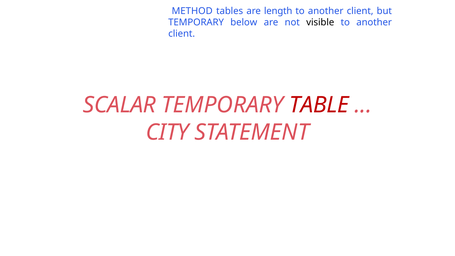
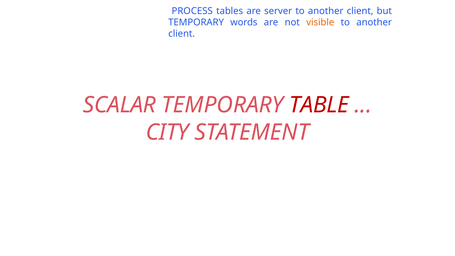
METHOD: METHOD -> PROCESS
length: length -> server
below: below -> words
visible colour: black -> orange
